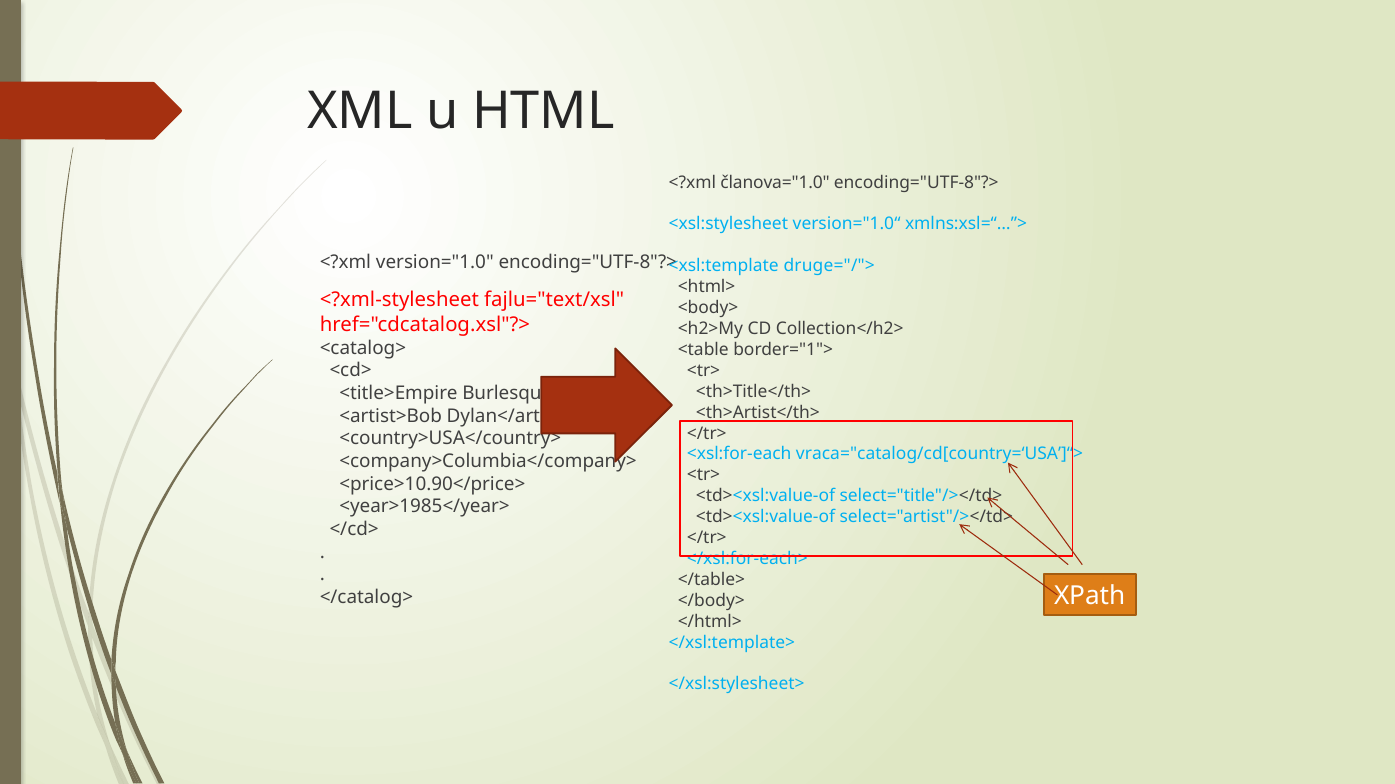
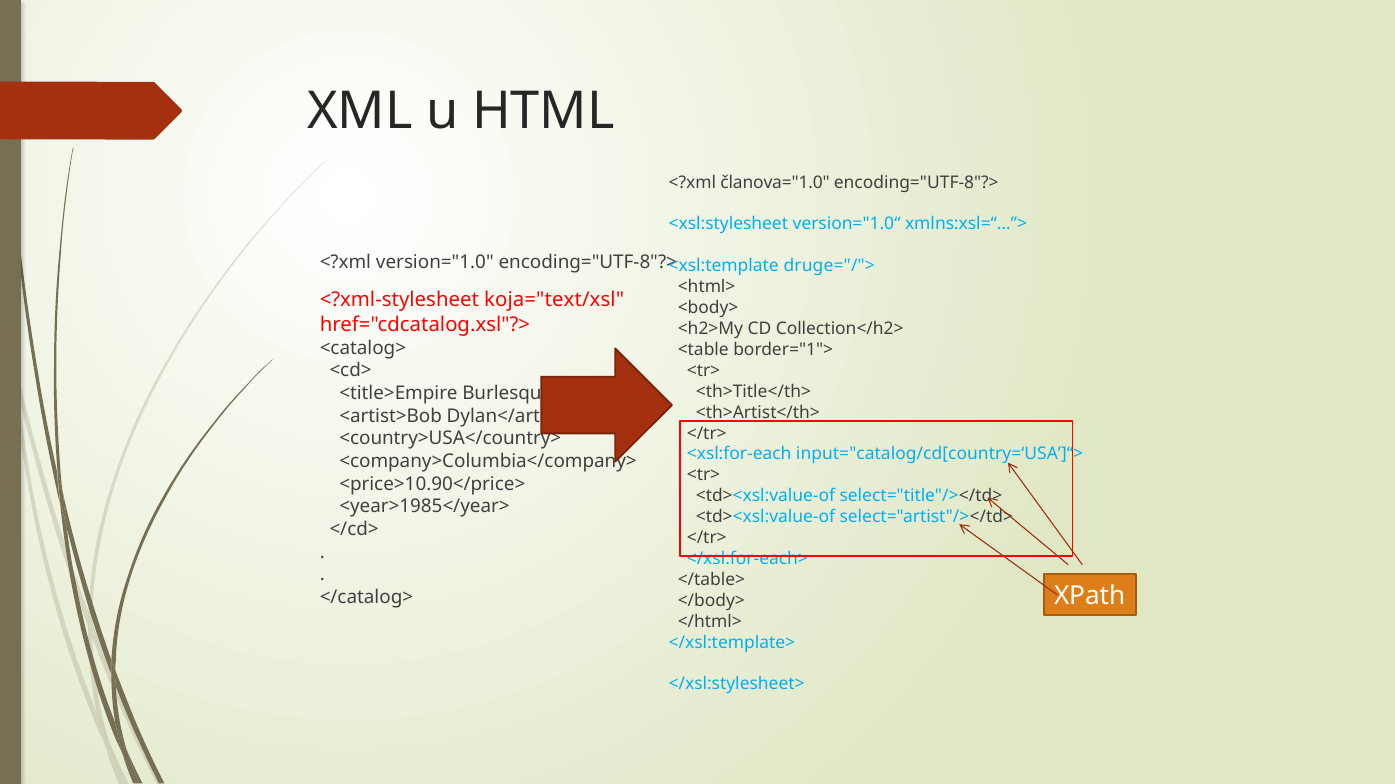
fajlu="text/xsl: fajlu="text/xsl -> koja="text/xsl
vraca="catalog/cd[country=‘USA’]“>: vraca="catalog/cd[country=‘USA’]“> -> input="catalog/cd[country=‘USA’]“>
